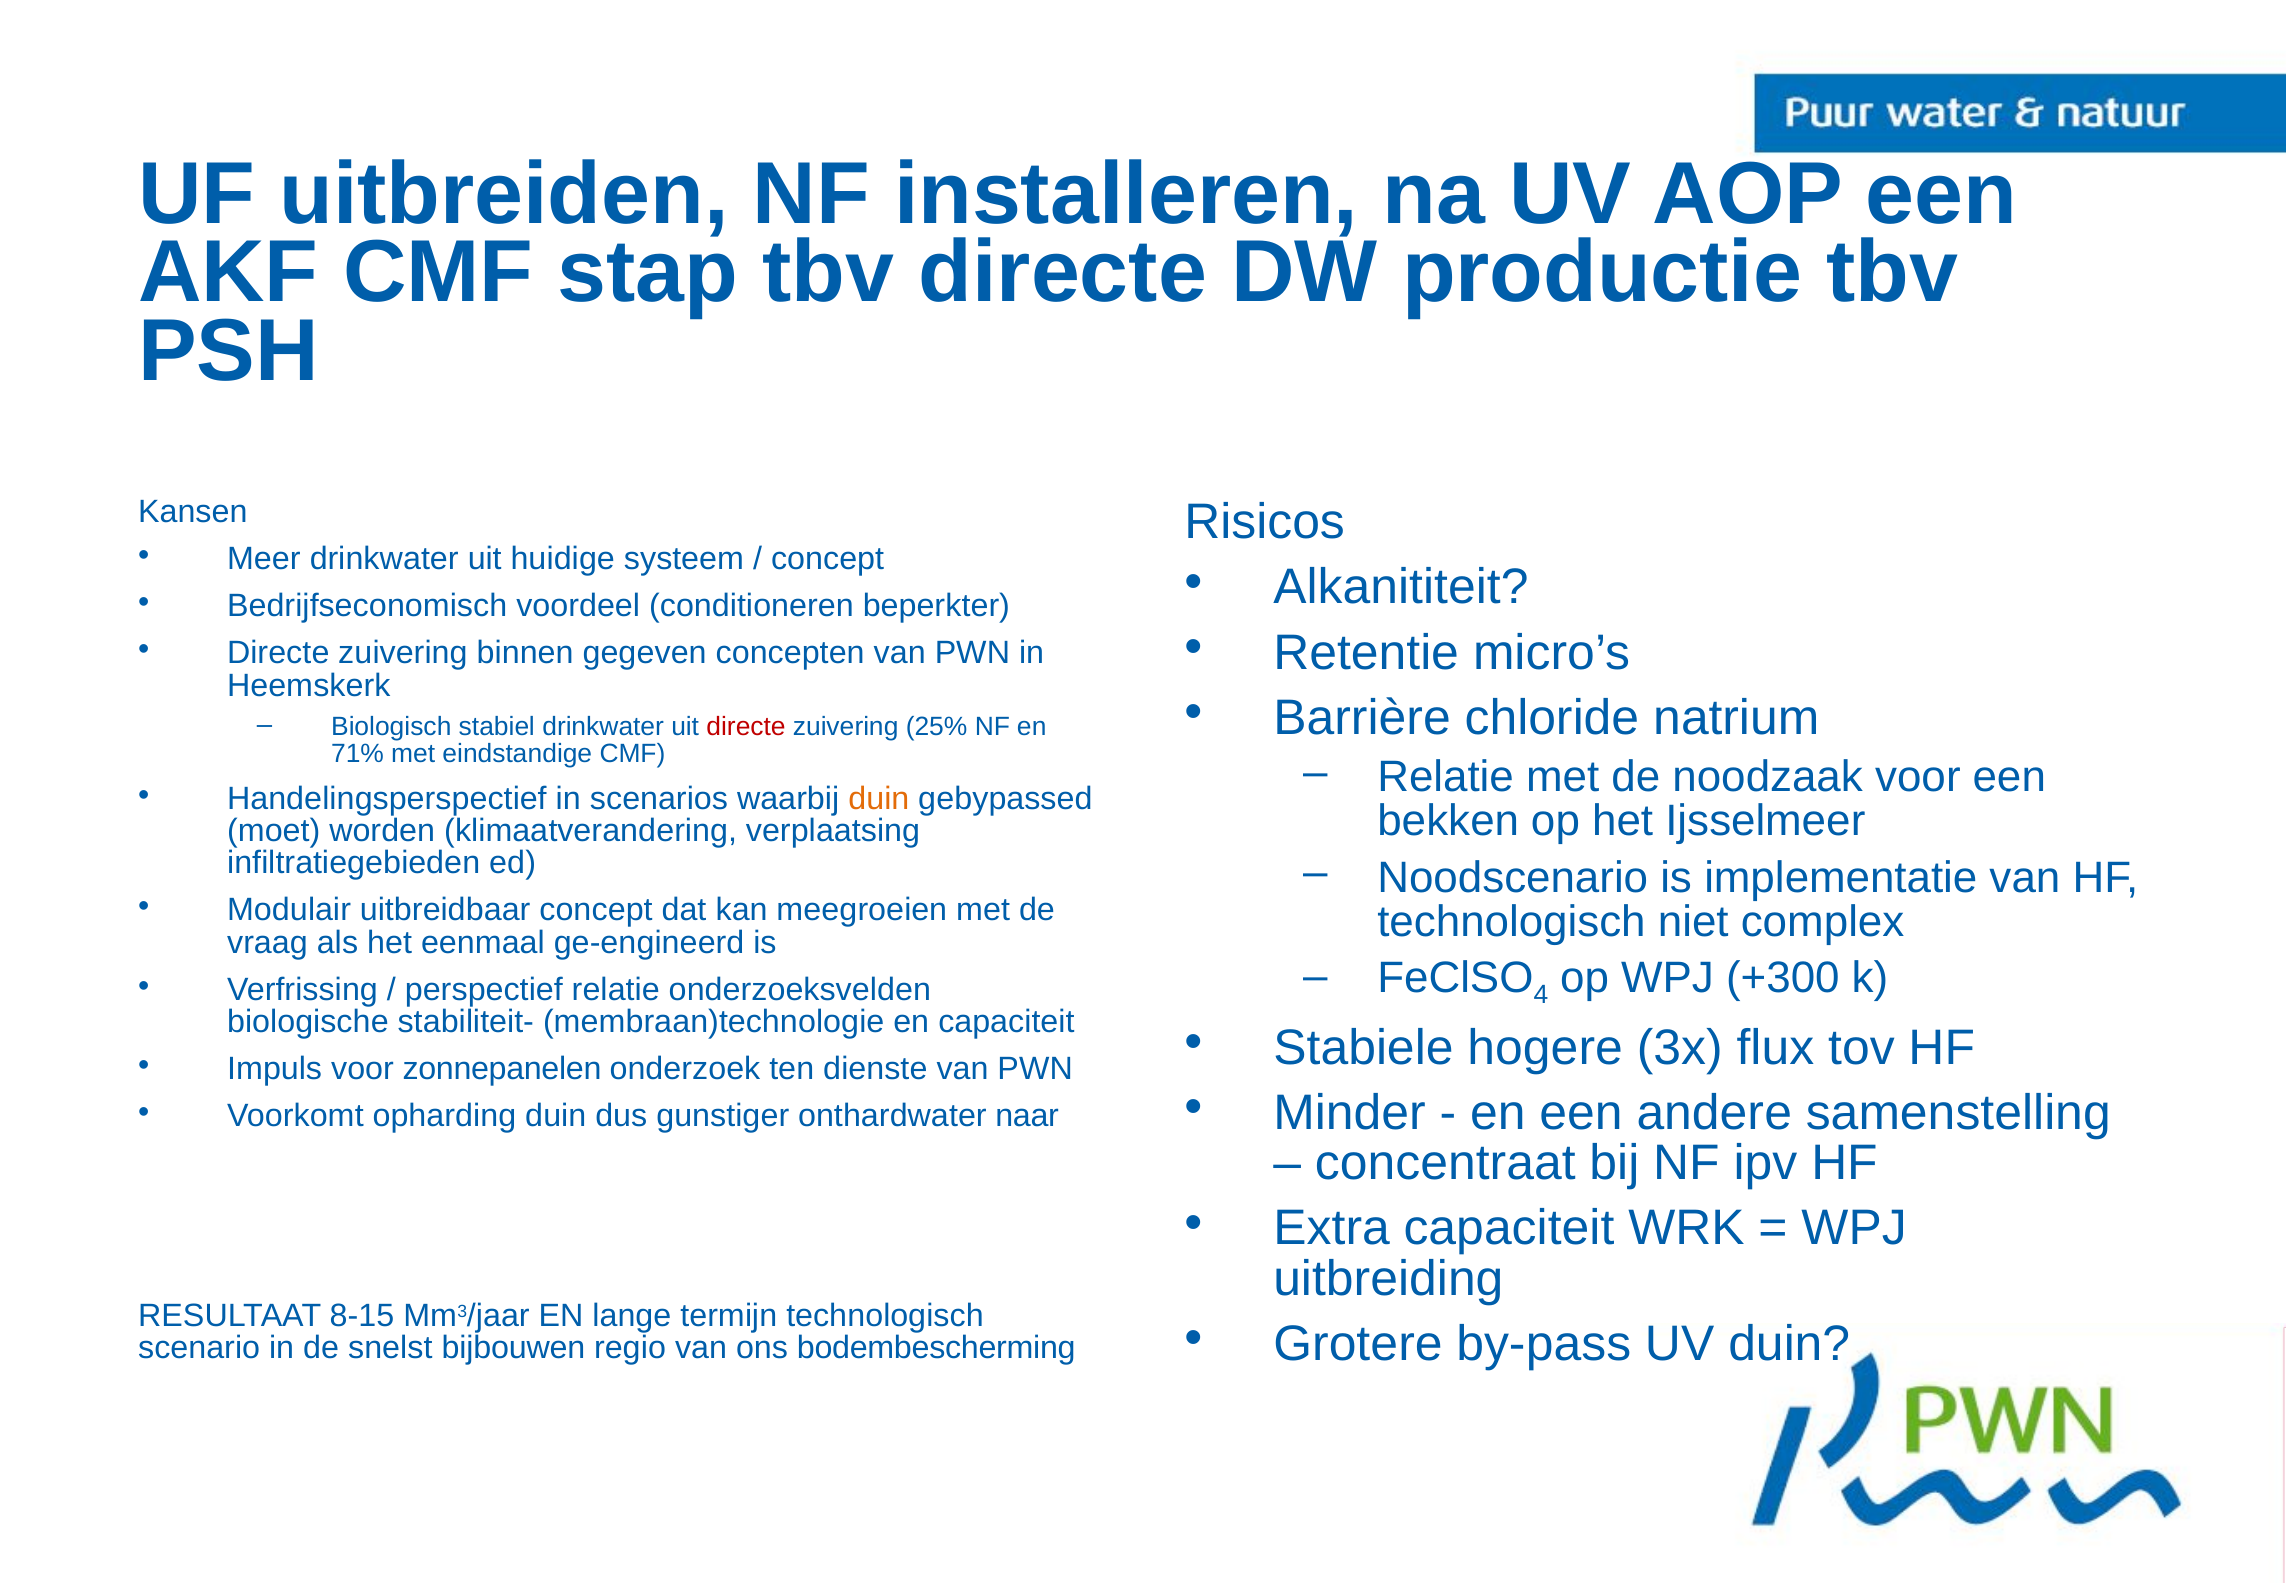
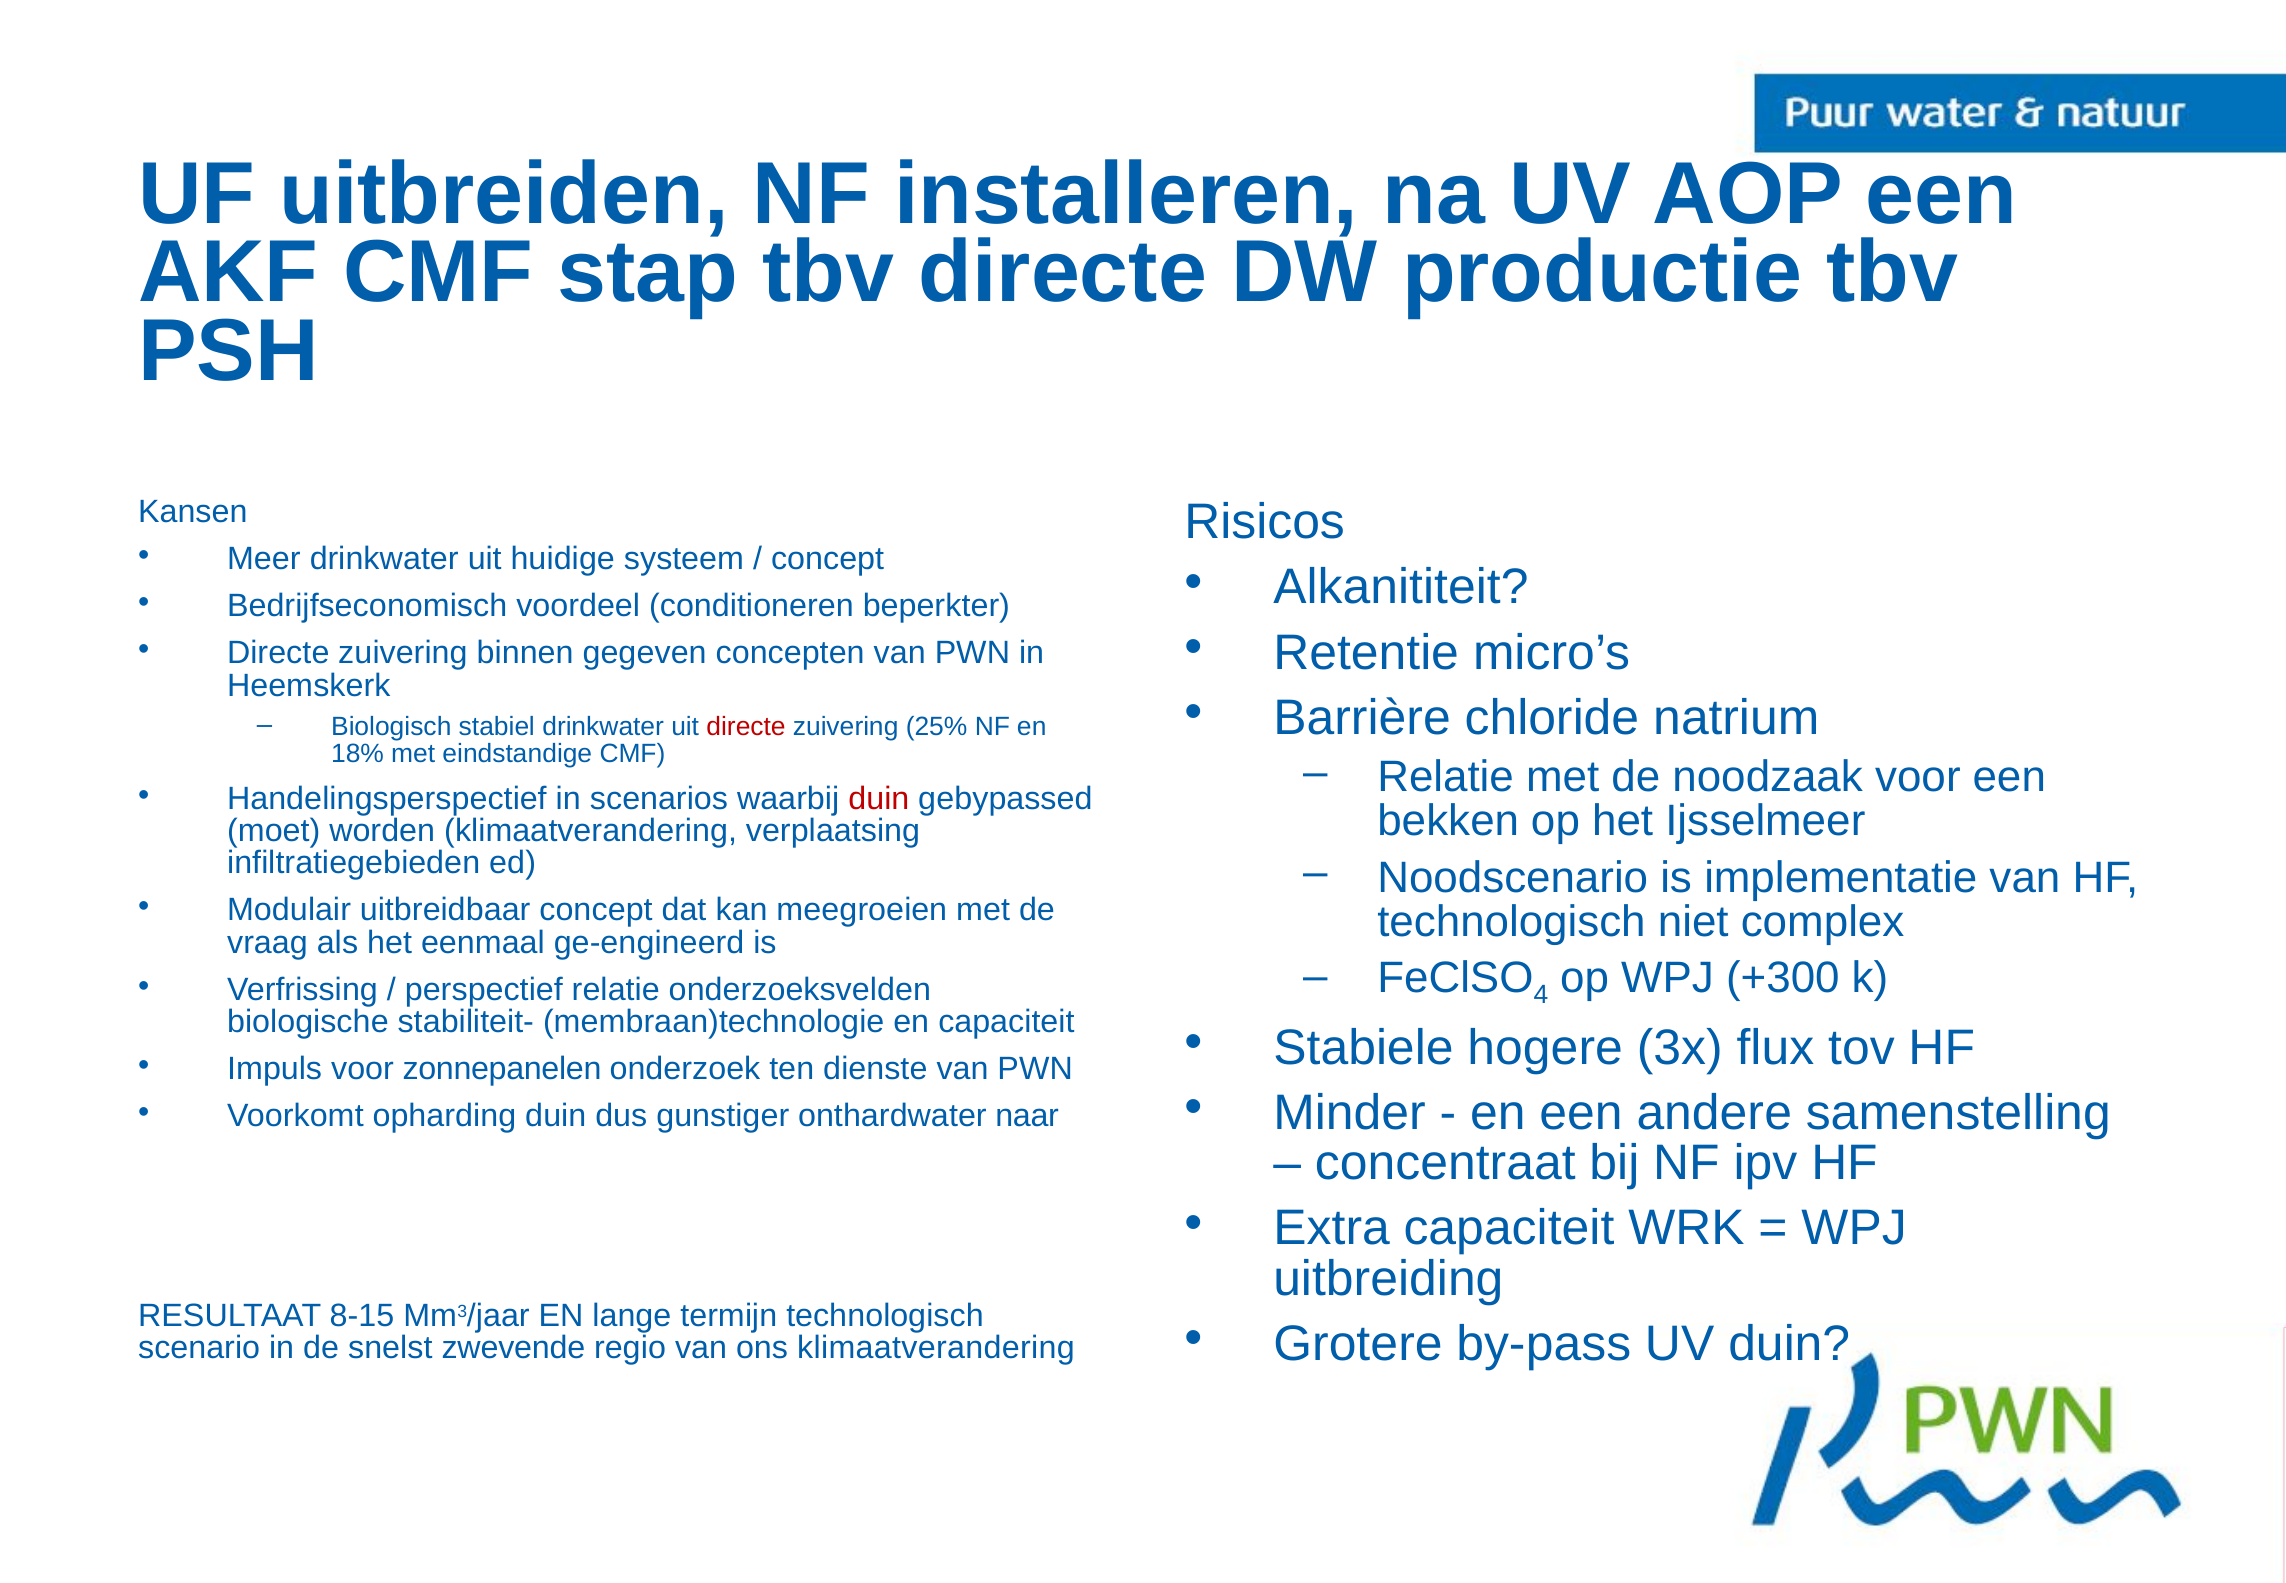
71%: 71% -> 18%
duin at (879, 798) colour: orange -> red
bijbouwen: bijbouwen -> zwevende
ons bodembescherming: bodembescherming -> klimaatverandering
